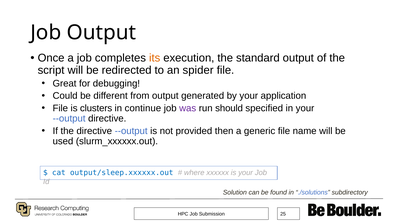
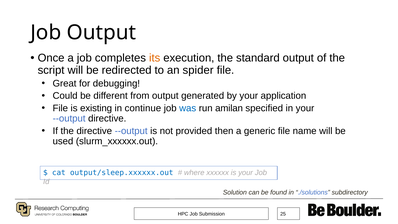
clusters: clusters -> existing
was colour: purple -> blue
should: should -> amilan
